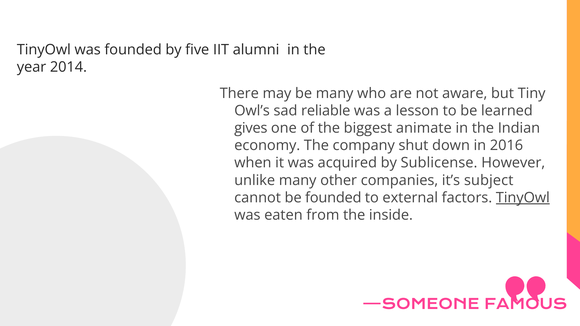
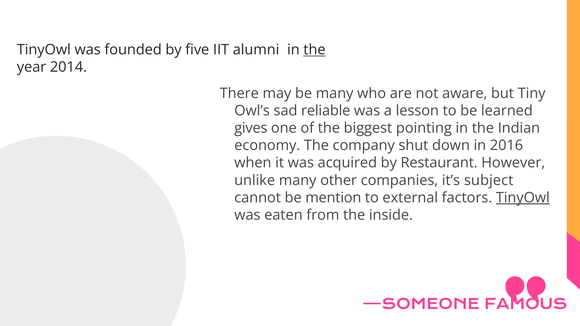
the at (315, 50) underline: none -> present
animate: animate -> pointing
Sublicense: Sublicense -> Restaurant
be founded: founded -> mention
